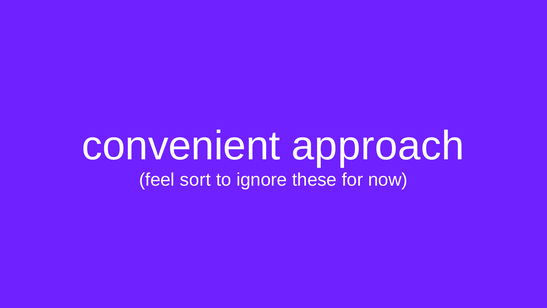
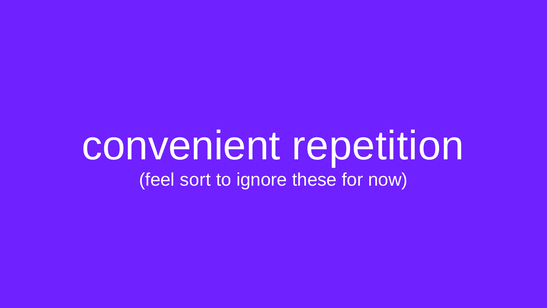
approach: approach -> repetition
